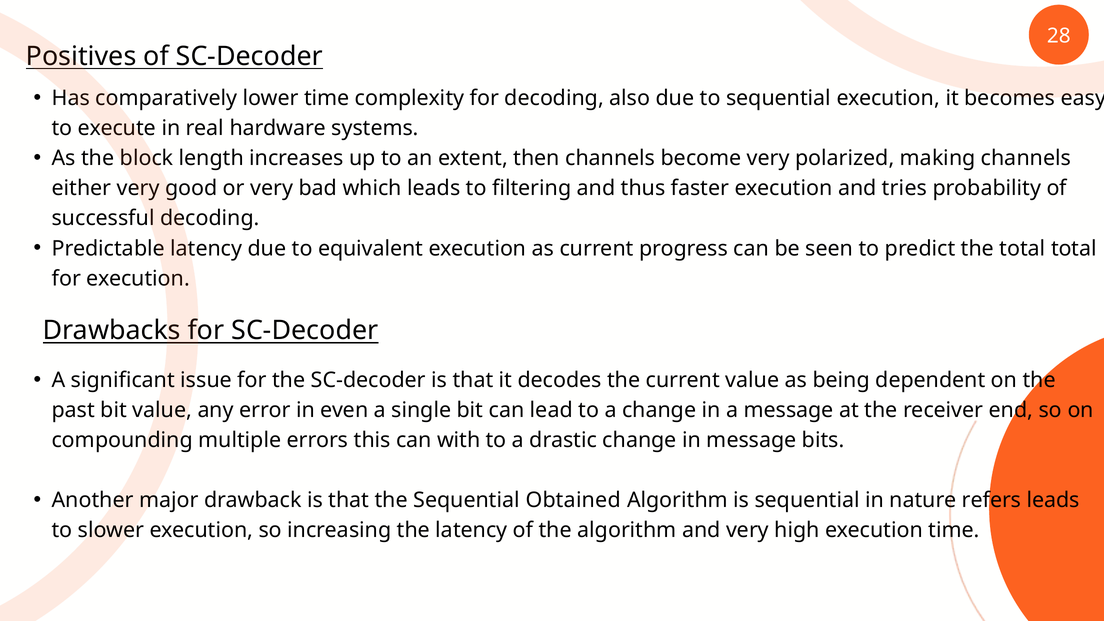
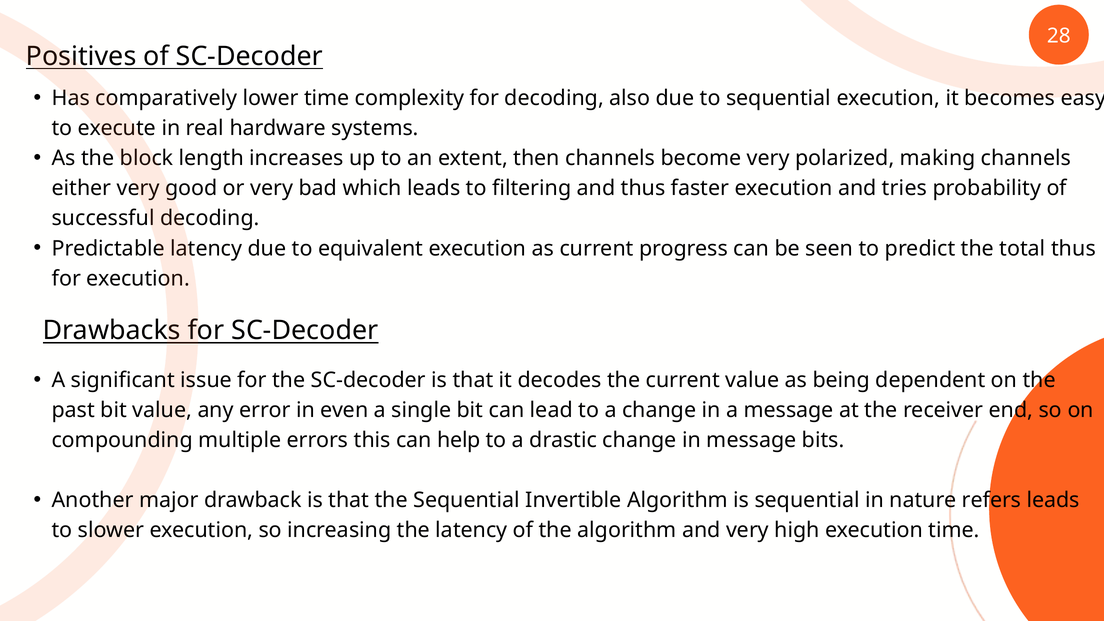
total total: total -> thus
with: with -> help
Obtained: Obtained -> Invertible
